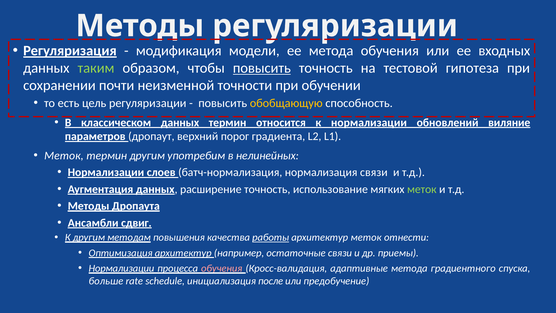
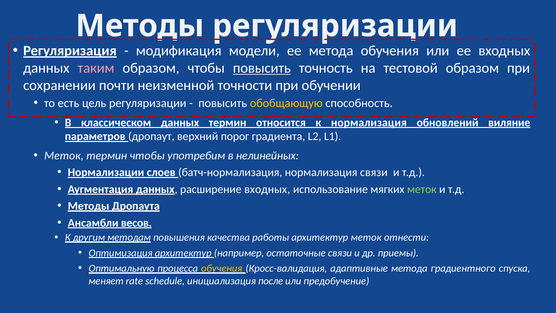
таким colour: light green -> pink
тестовой гипотеза: гипотеза -> образом
к нормализации: нормализации -> нормализация
термин другим: другим -> чтобы
расширение точность: точность -> входных
сдвиг: сдвиг -> весов
работы underline: present -> none
Нормализации at (121, 268): Нормализации -> Оптимальную
обучения at (222, 268) colour: pink -> yellow
больше: больше -> меняет
